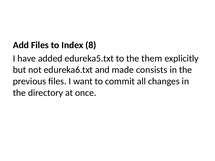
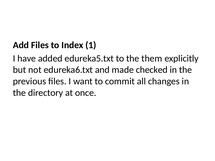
8: 8 -> 1
consists: consists -> checked
